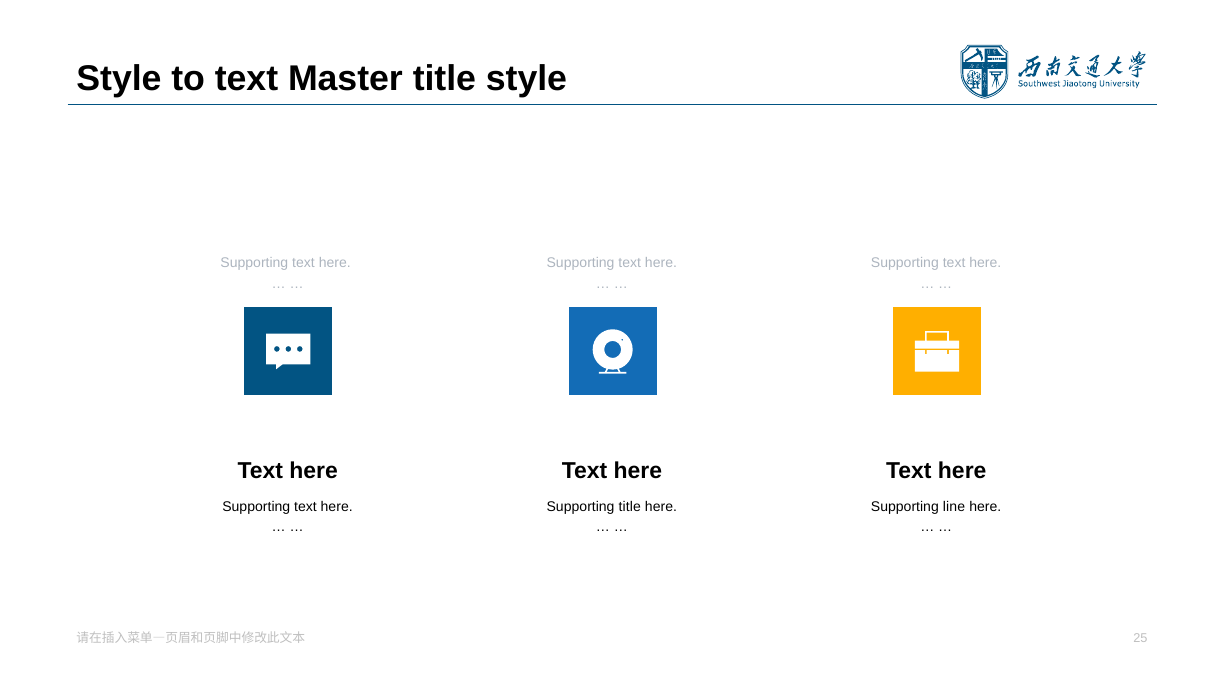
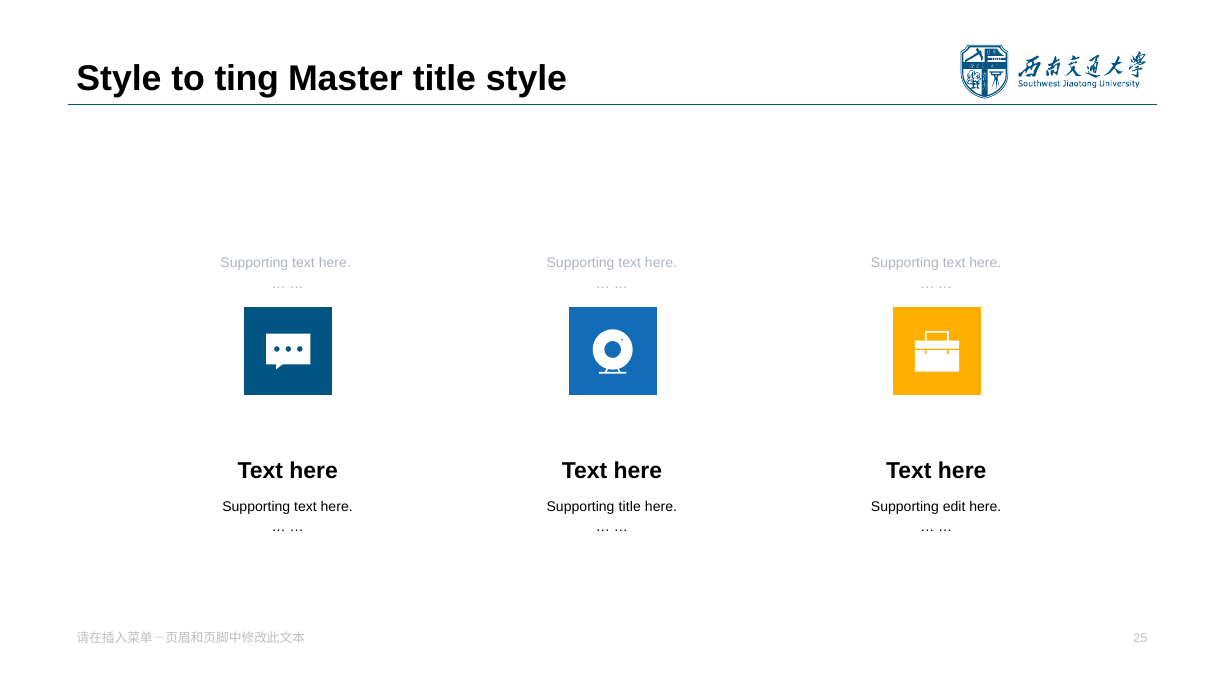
to text: text -> ting
line: line -> edit
